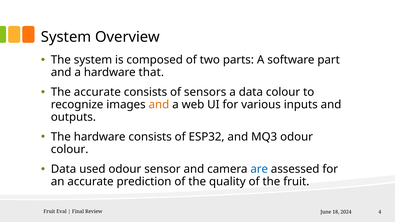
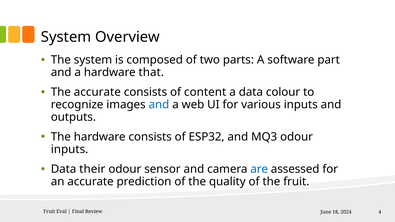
sensors: sensors -> content
and at (159, 105) colour: orange -> blue
colour at (70, 149): colour -> inputs
used: used -> their
